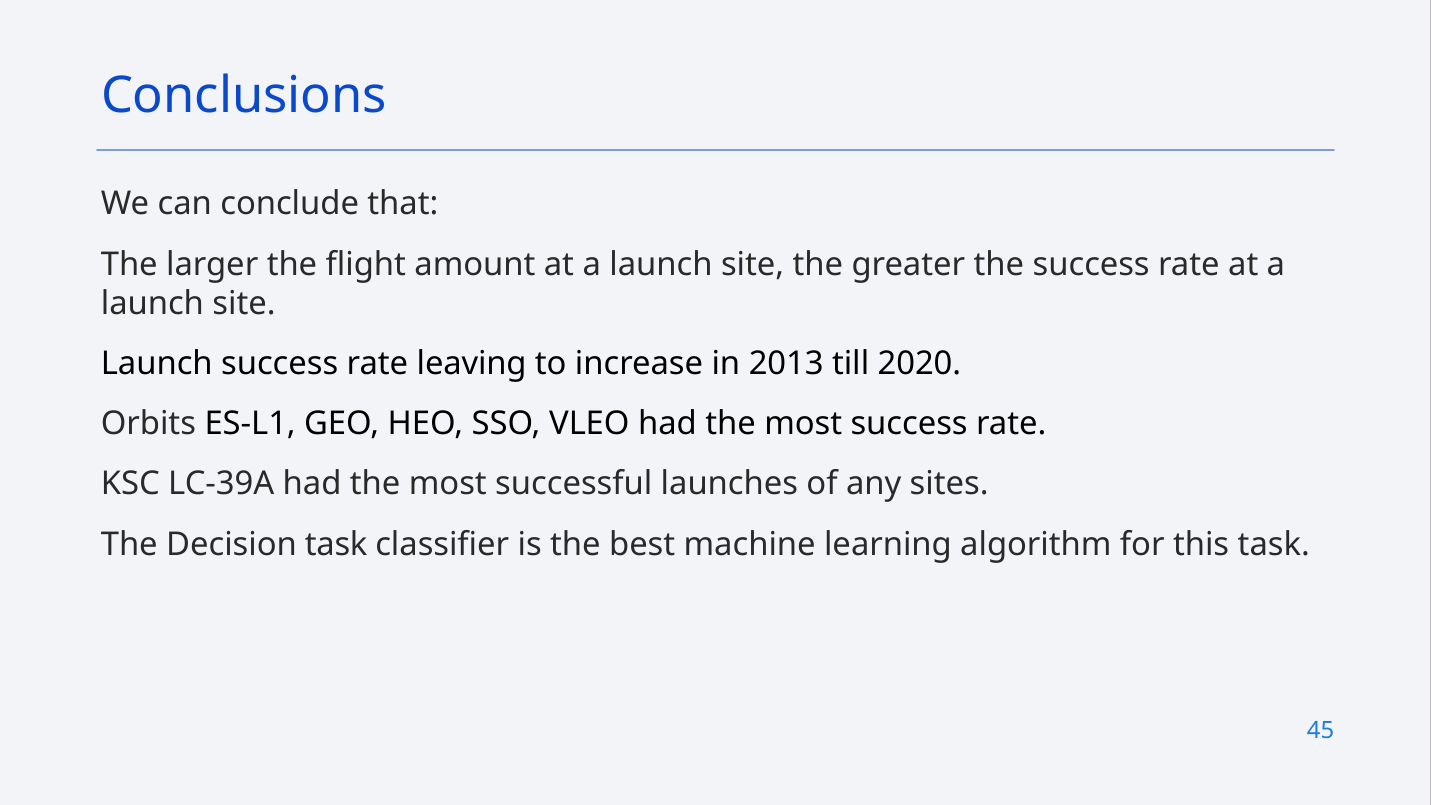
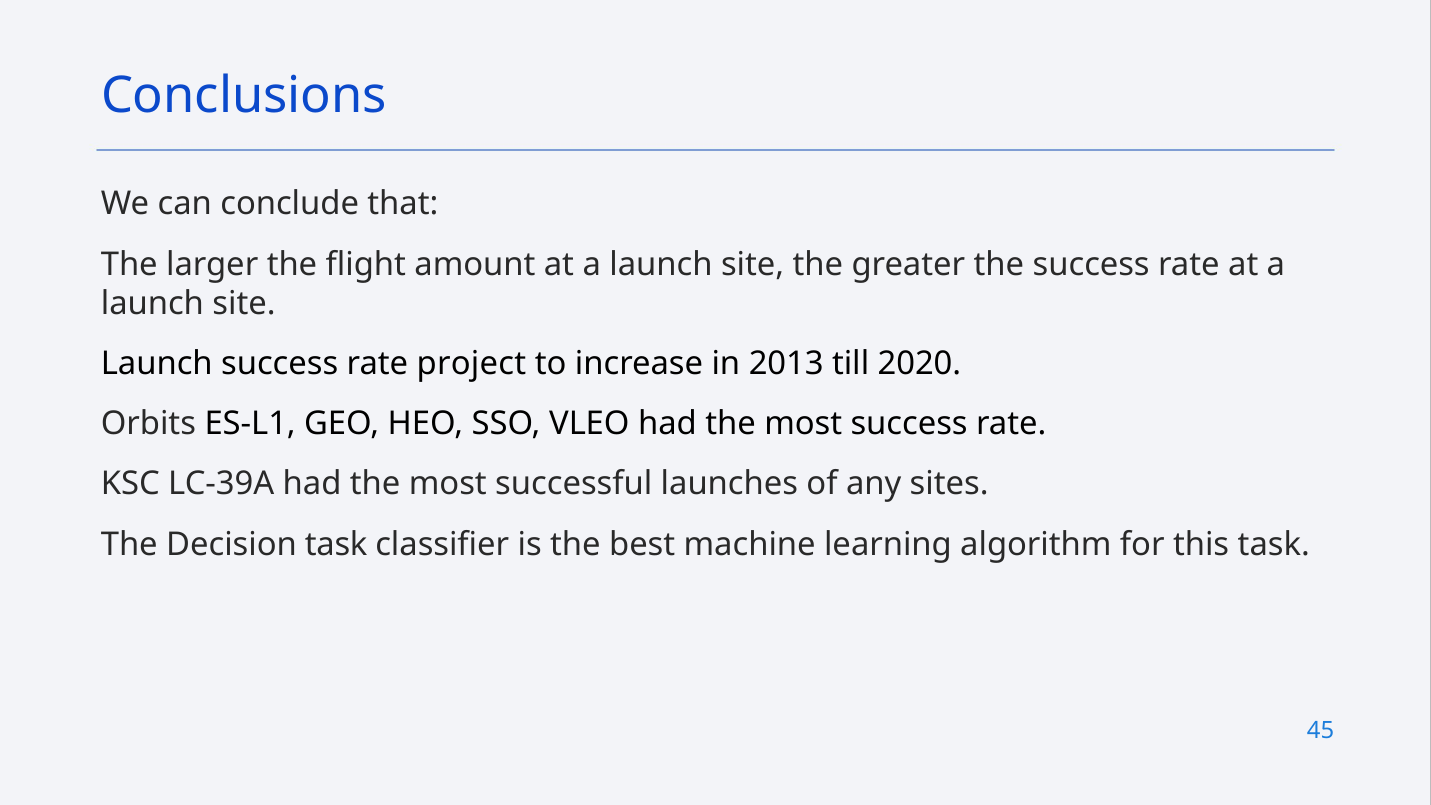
leaving: leaving -> project
